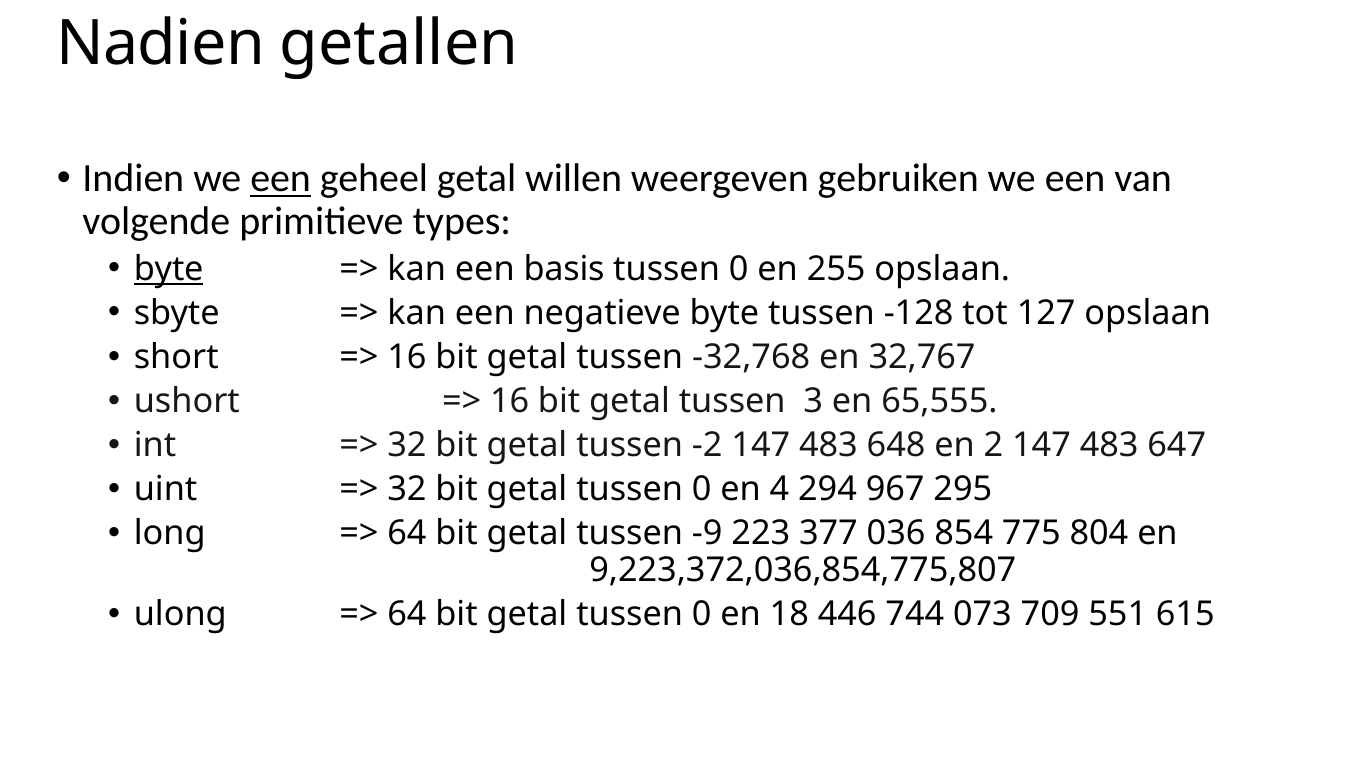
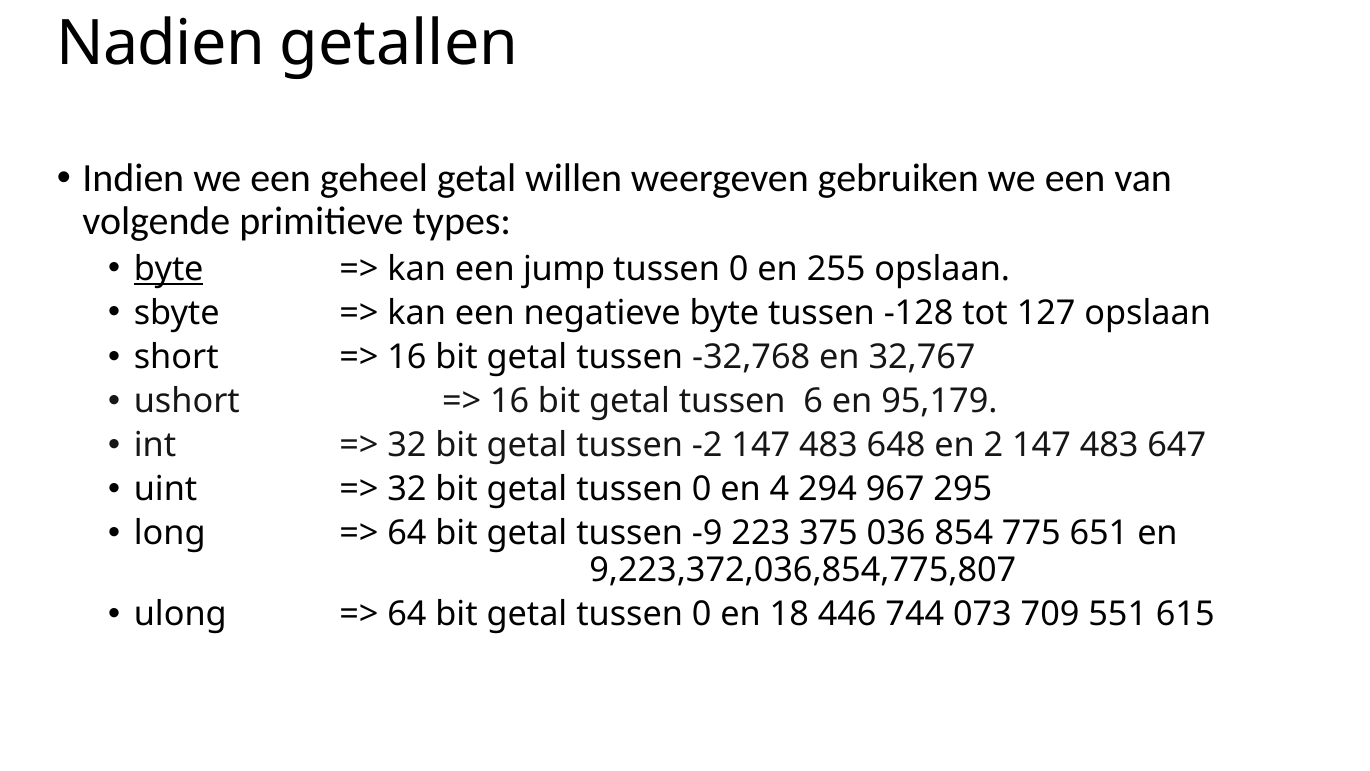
een at (281, 178) underline: present -> none
basis: basis -> jump
3: 3 -> 6
65,555: 65,555 -> 95,179
377: 377 -> 375
804: 804 -> 651
